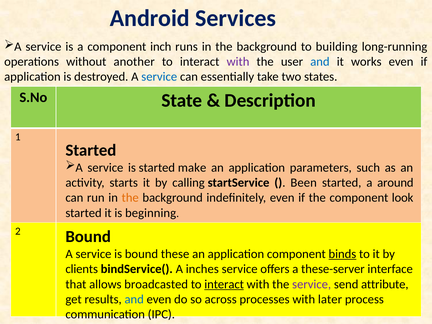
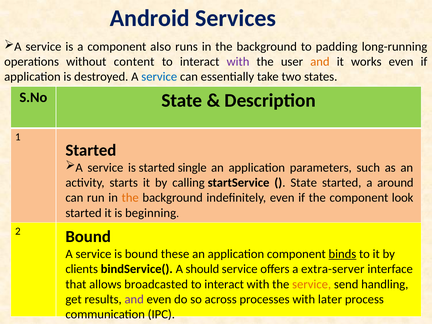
inch: inch -> also
building: building -> padding
another: another -> content
and at (320, 62) colour: blue -> orange
make: make -> single
Been at (304, 183): Been -> State
inches: inches -> should
these-server: these-server -> extra-server
interact at (224, 284) underline: present -> none
service at (312, 284) colour: purple -> orange
attribute: attribute -> handling
and at (134, 299) colour: blue -> purple
